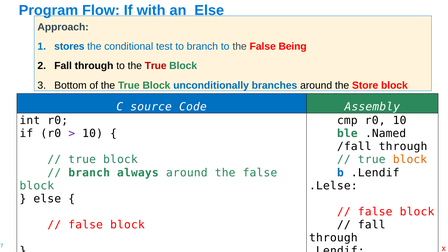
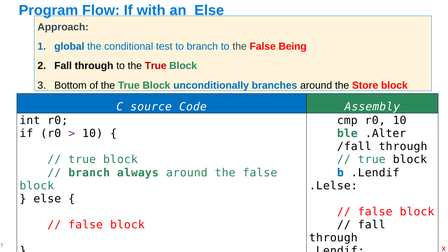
stores: stores -> global
.Named: .Named -> .Alter
block at (410, 160) colour: orange -> black
